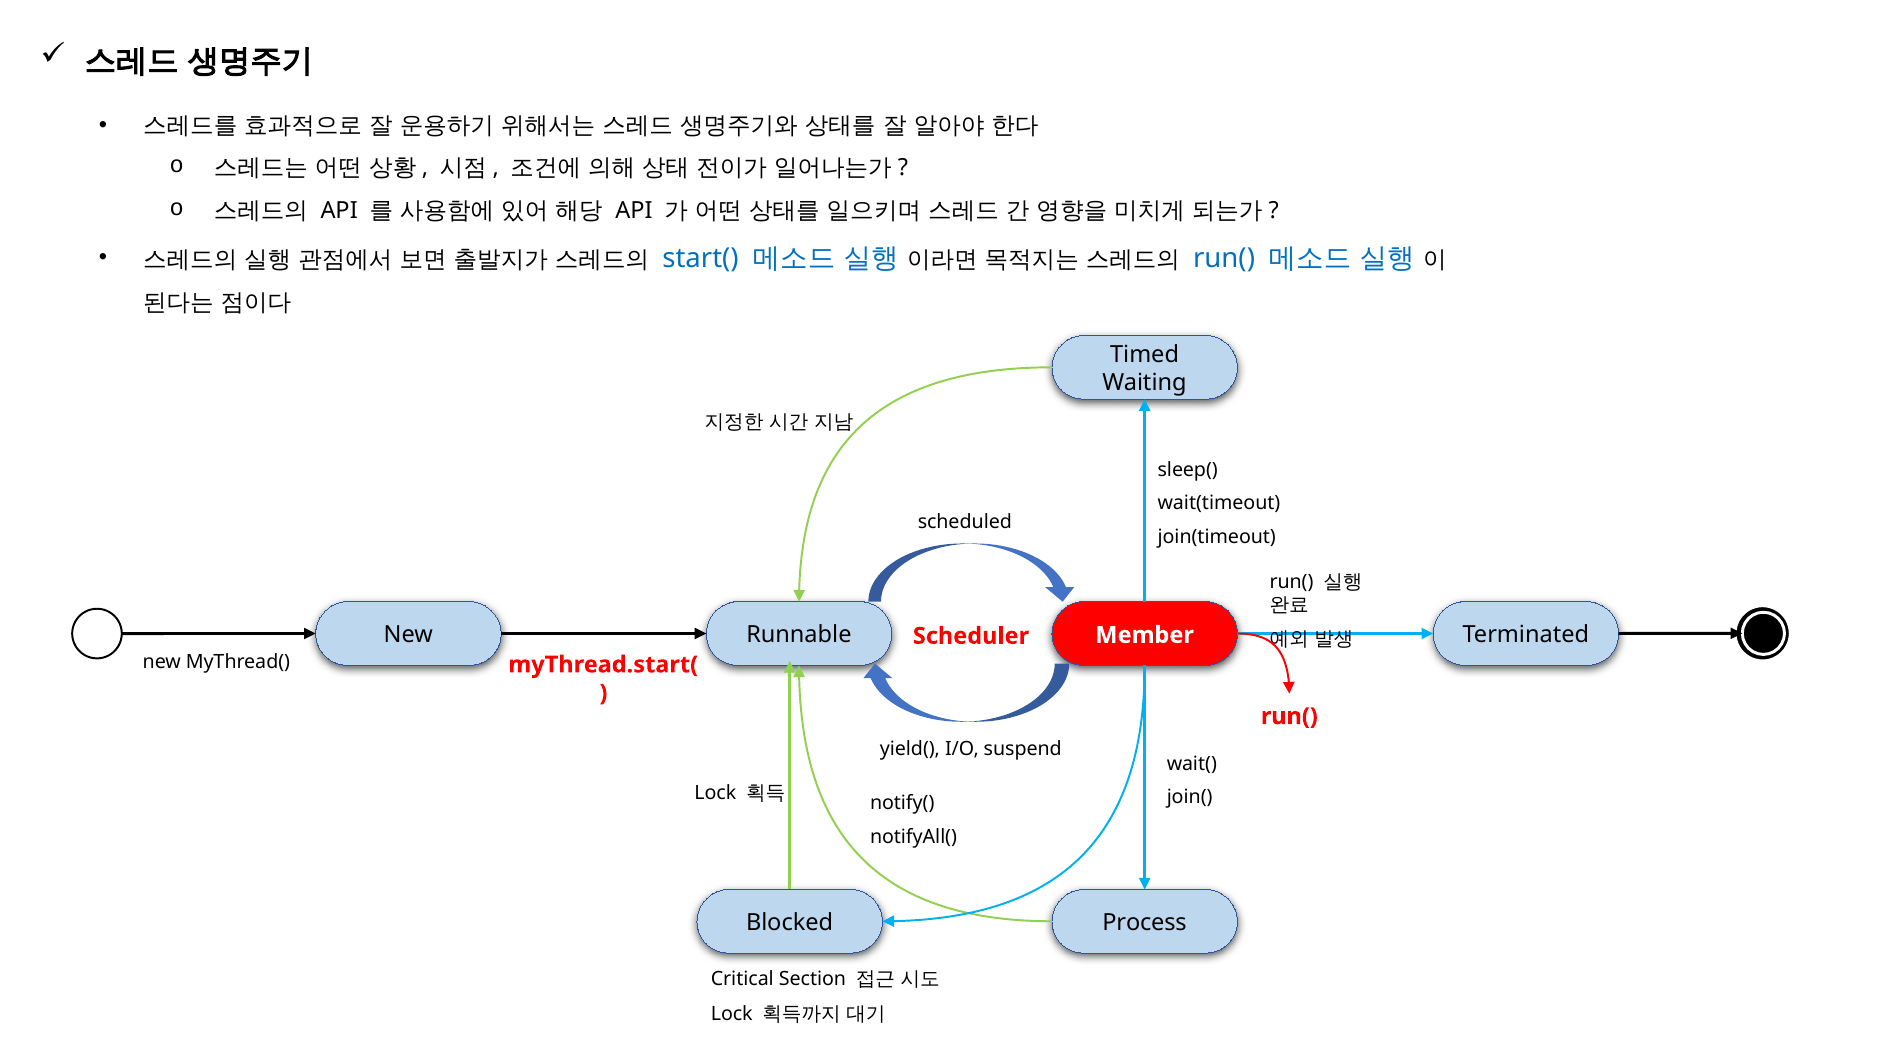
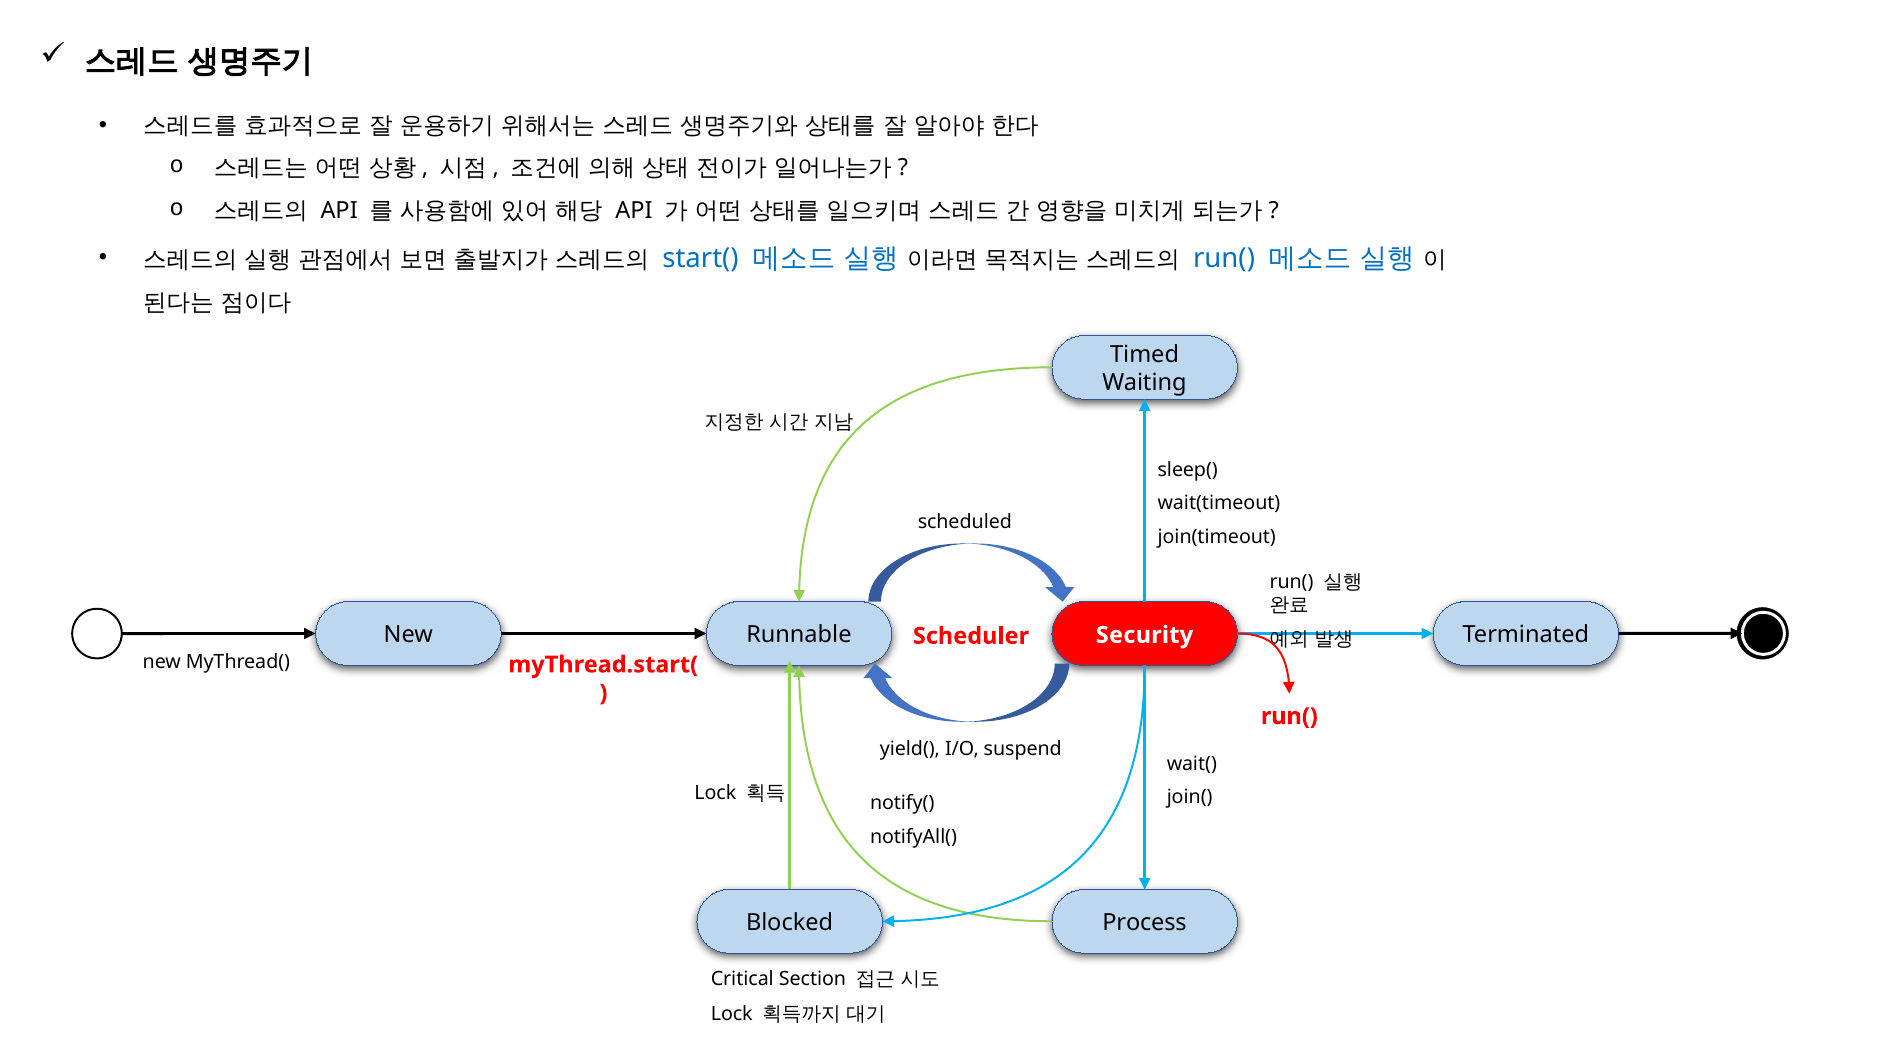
Member: Member -> Security
